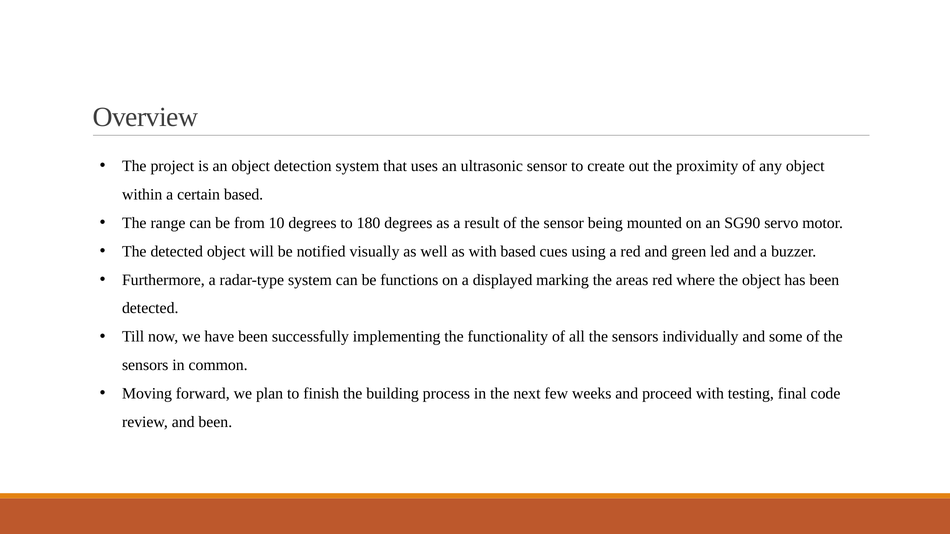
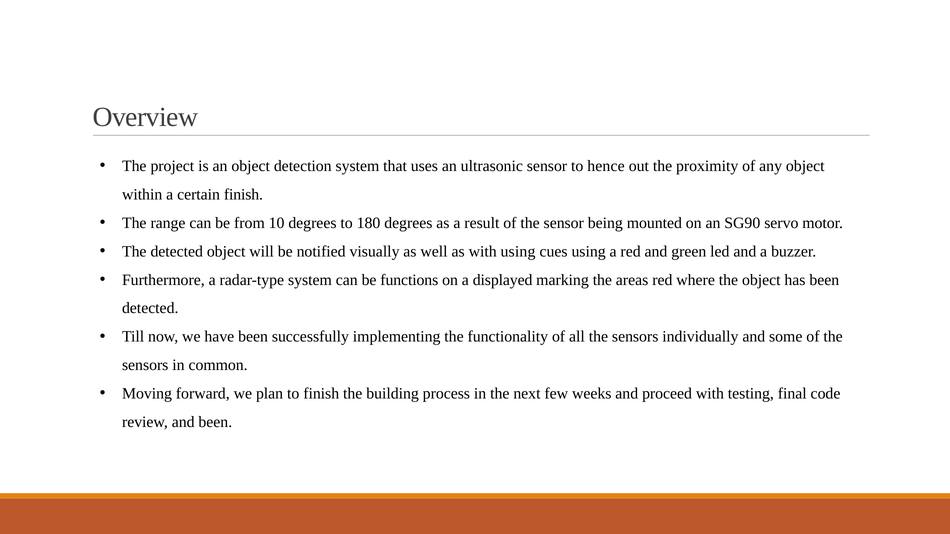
create: create -> hence
certain based: based -> finish
with based: based -> using
